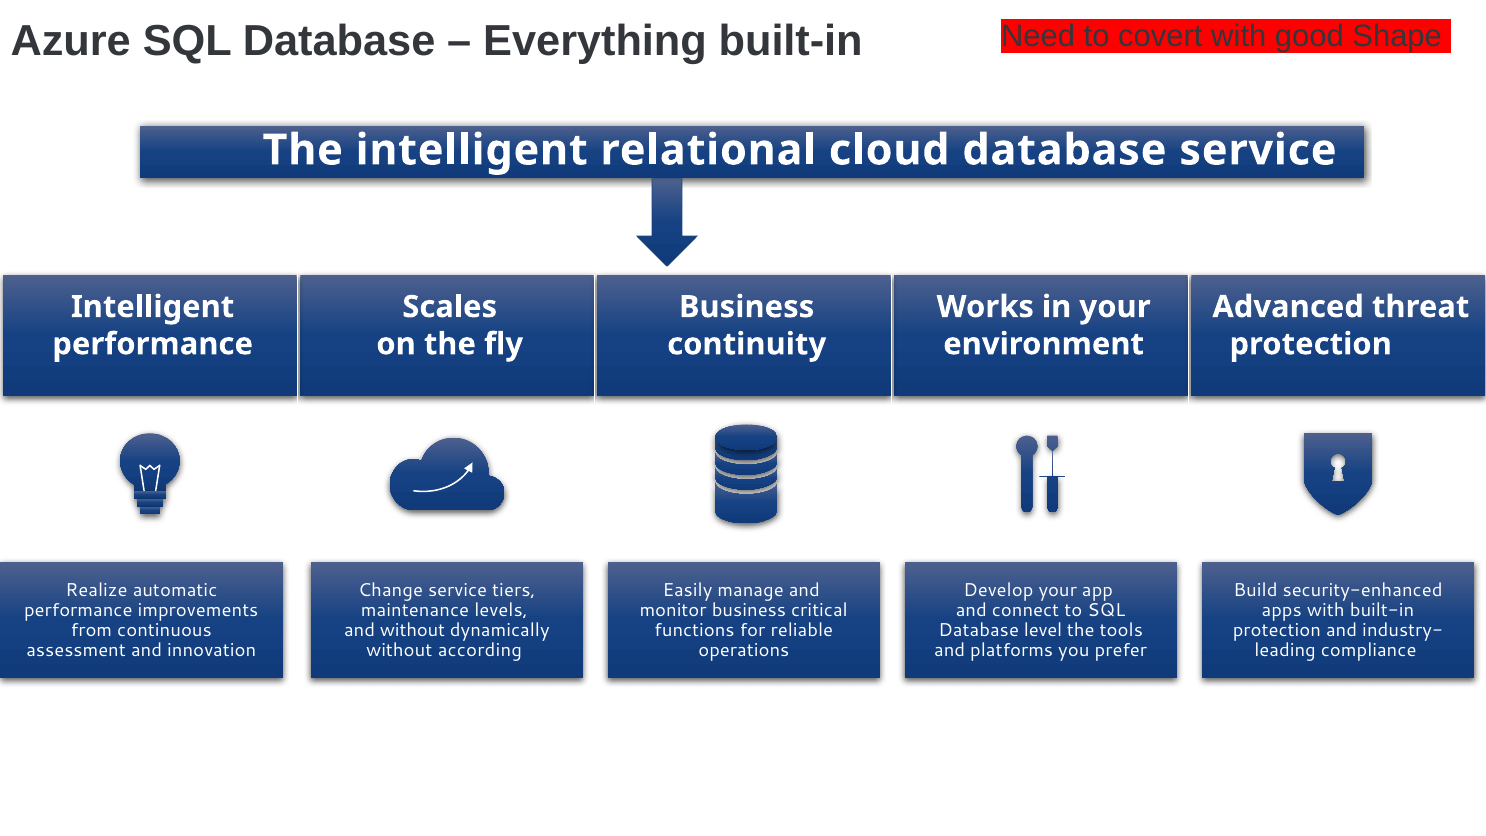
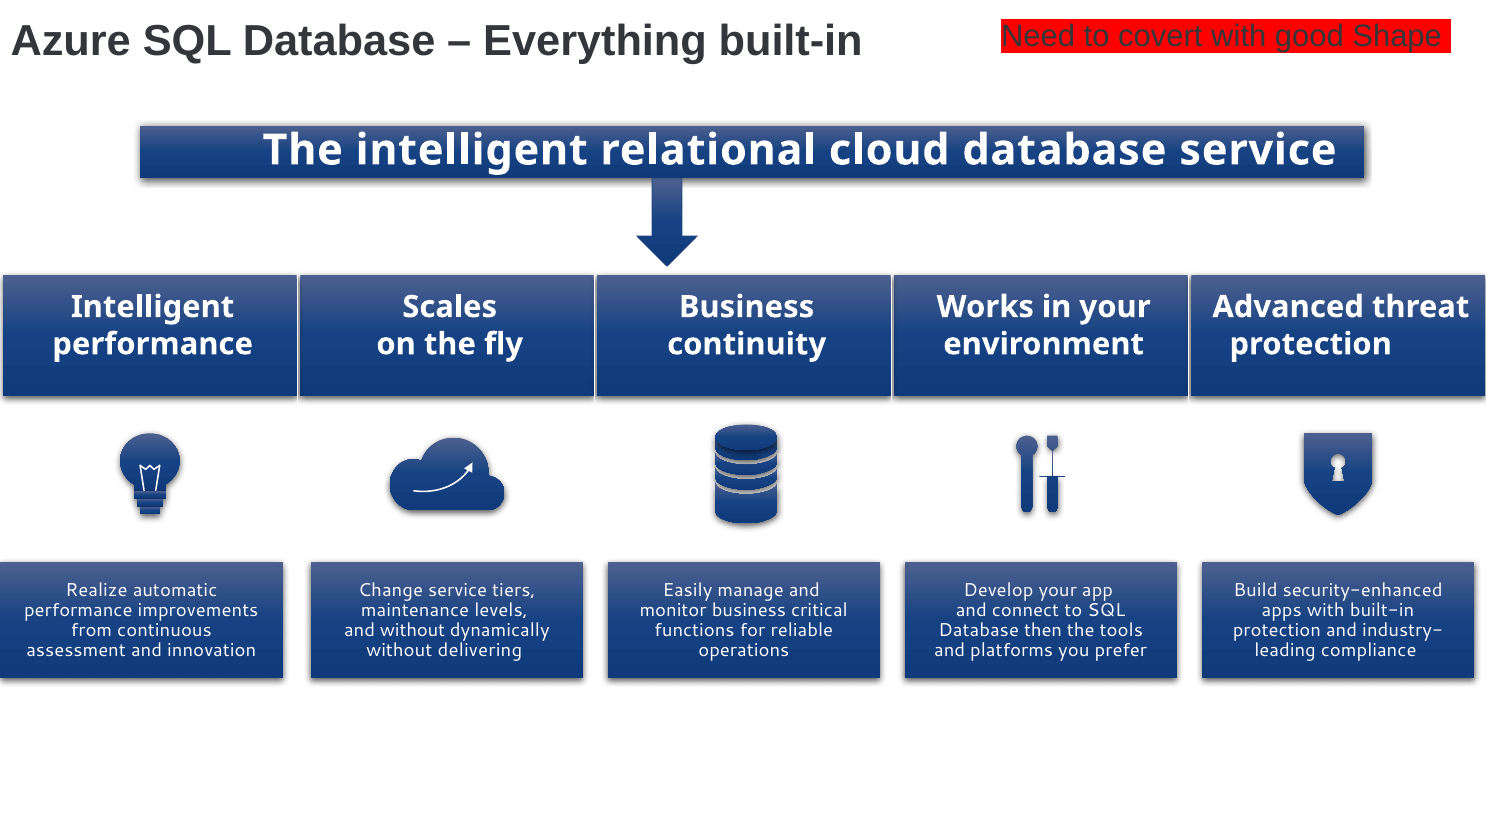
level: level -> then
according: according -> delivering
